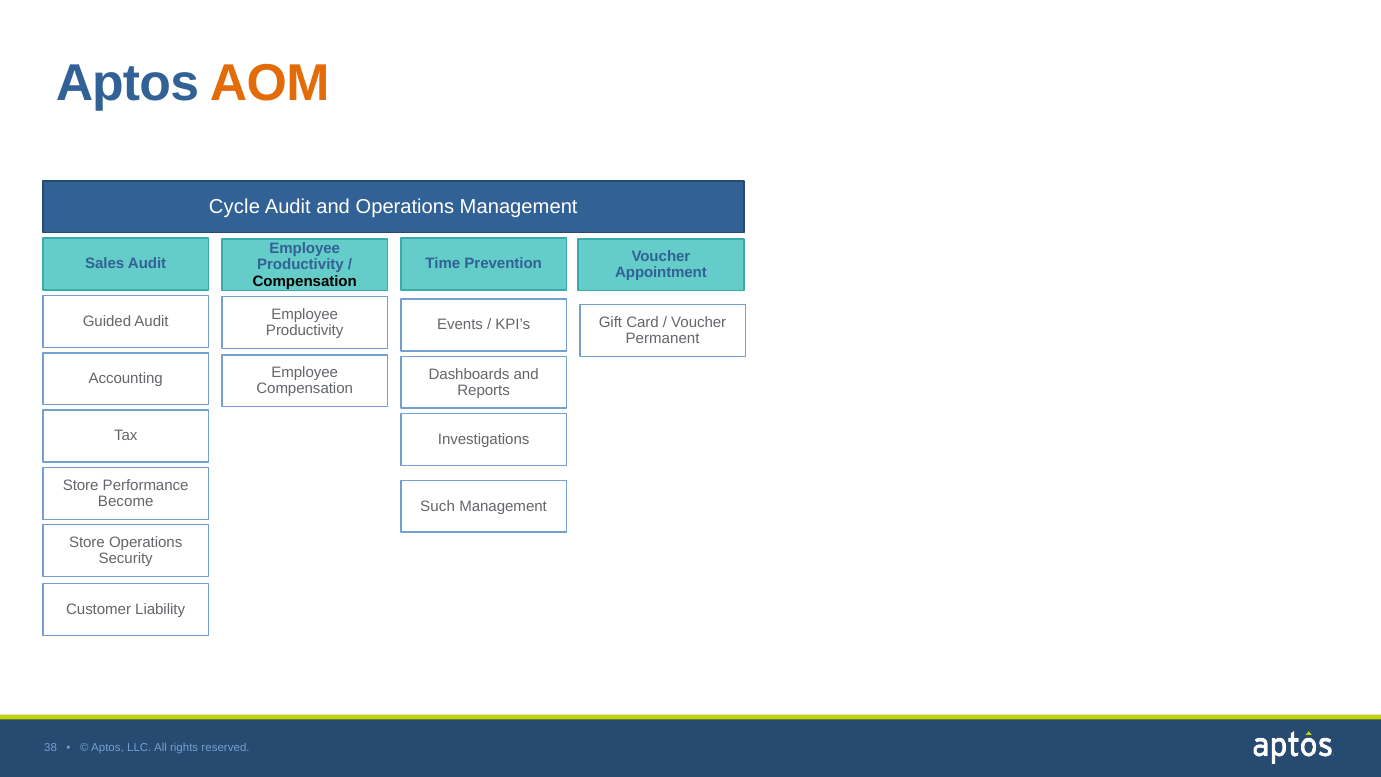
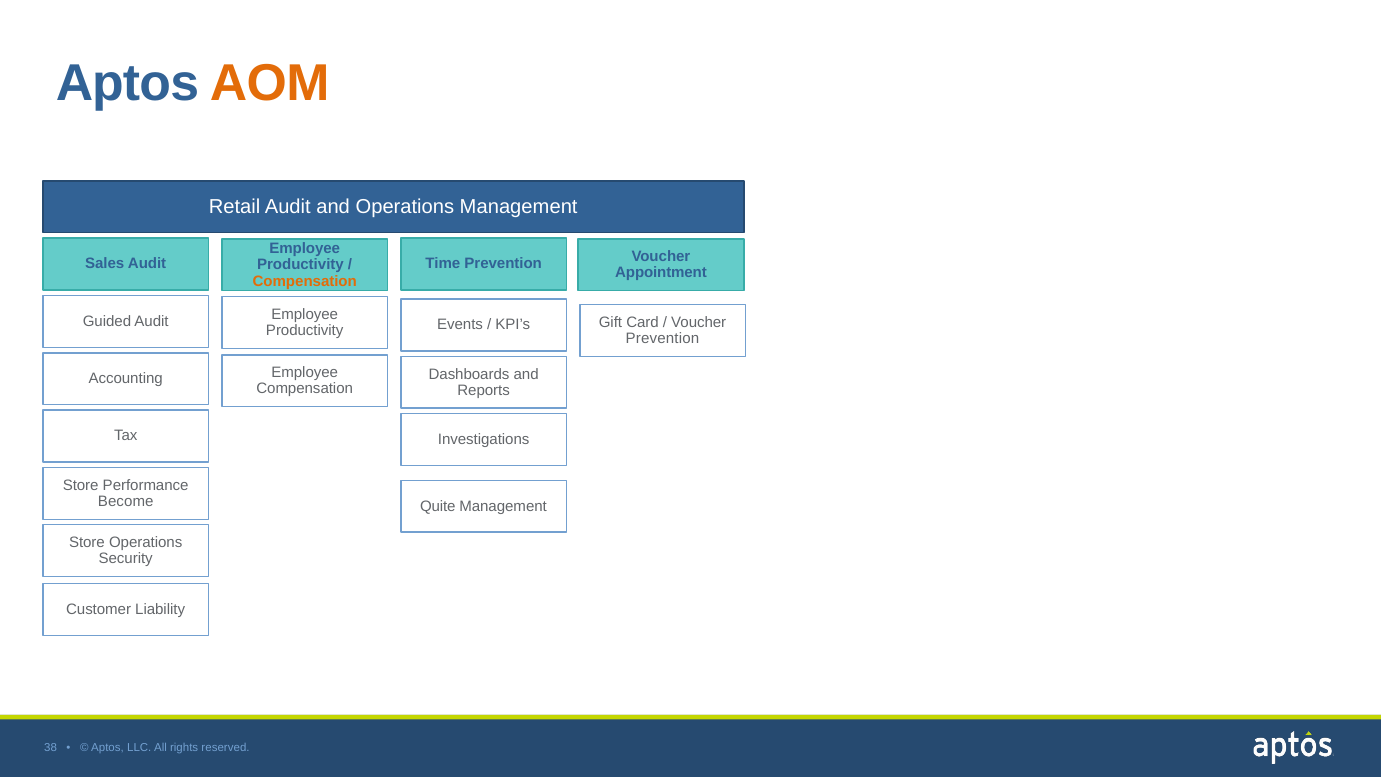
Cycle: Cycle -> Retail
Compensation at (305, 281) colour: black -> orange
Permanent at (663, 339): Permanent -> Prevention
Such: Such -> Quite
